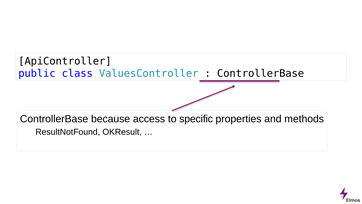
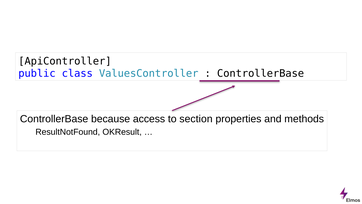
specific: specific -> section
